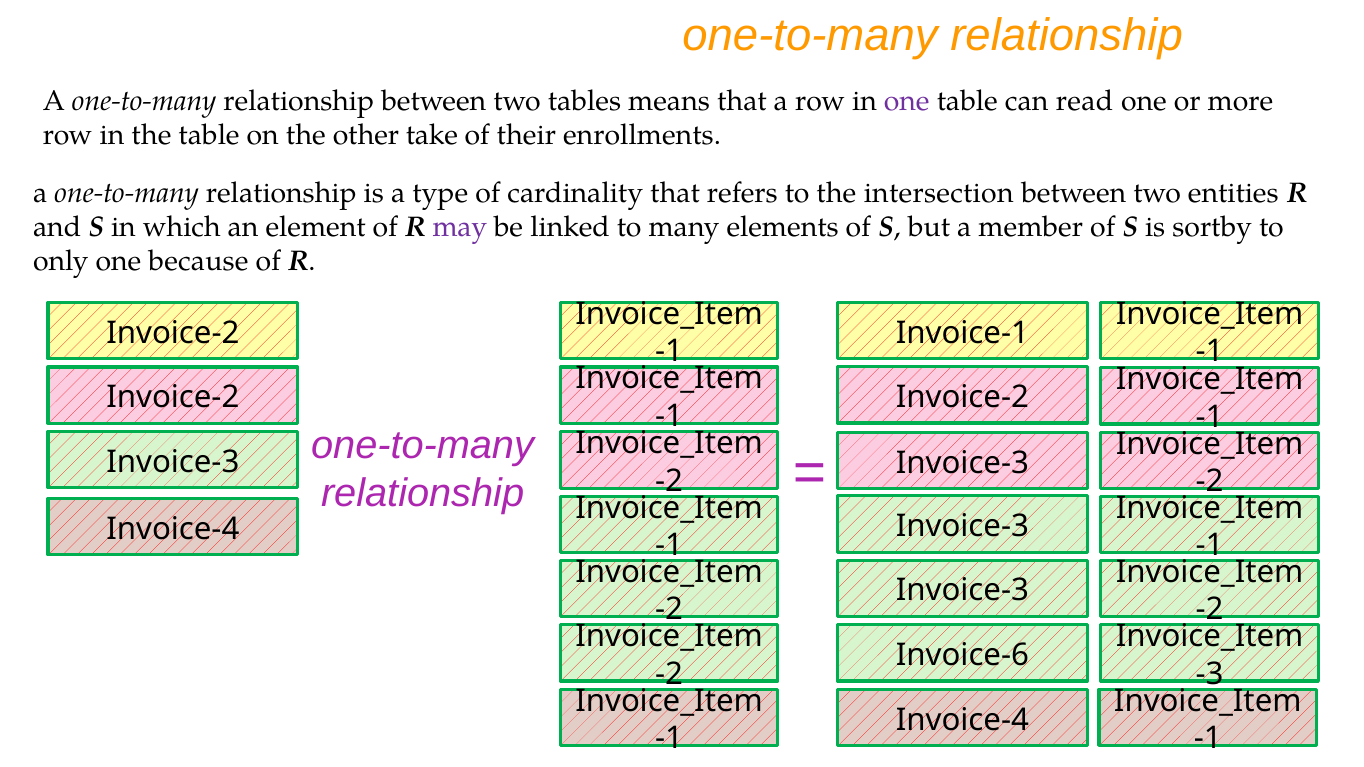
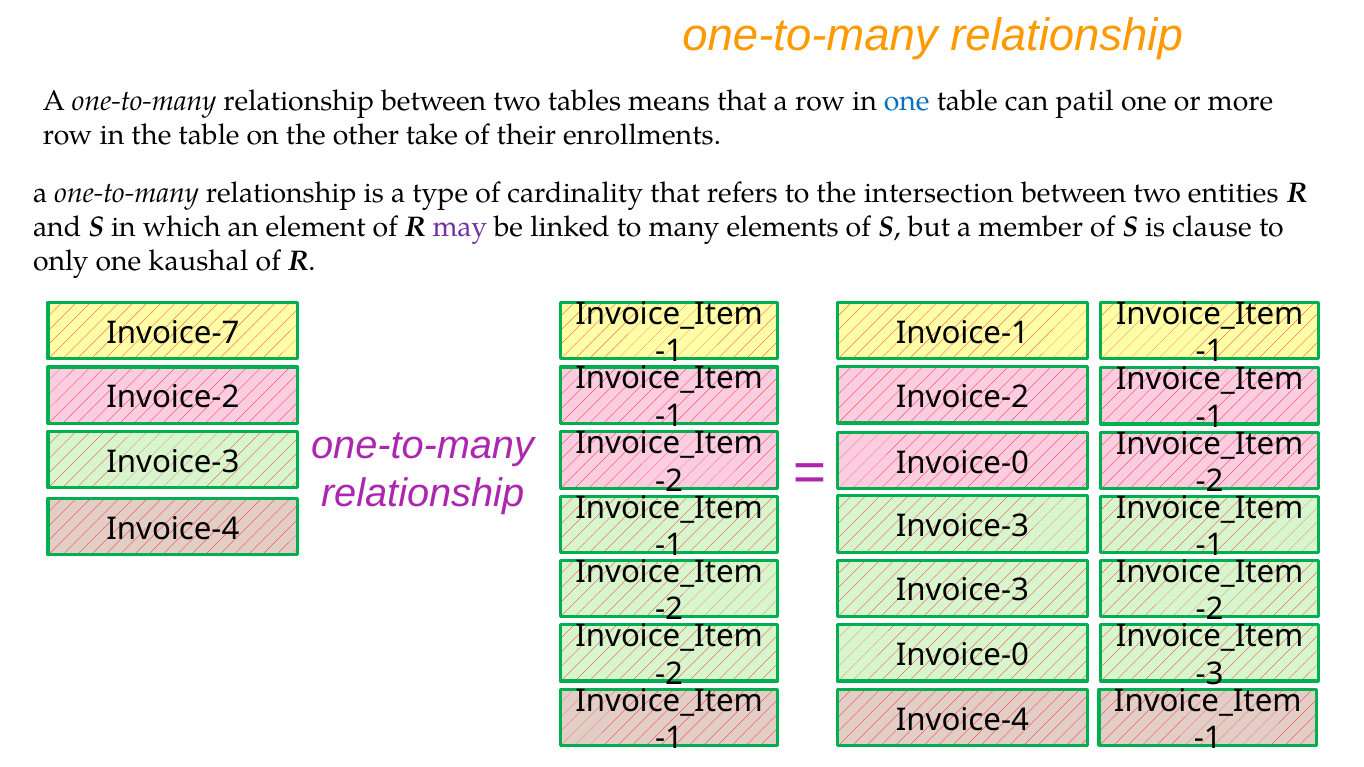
one at (907, 102) colour: purple -> blue
read: read -> patil
sortby: sortby -> clause
because: because -> kaushal
Invoice-2 at (173, 333): Invoice-2 -> Invoice-7
Invoice-3 at (962, 463): Invoice-3 -> Invoice-0
Invoice-6 at (962, 655): Invoice-6 -> Invoice-0
